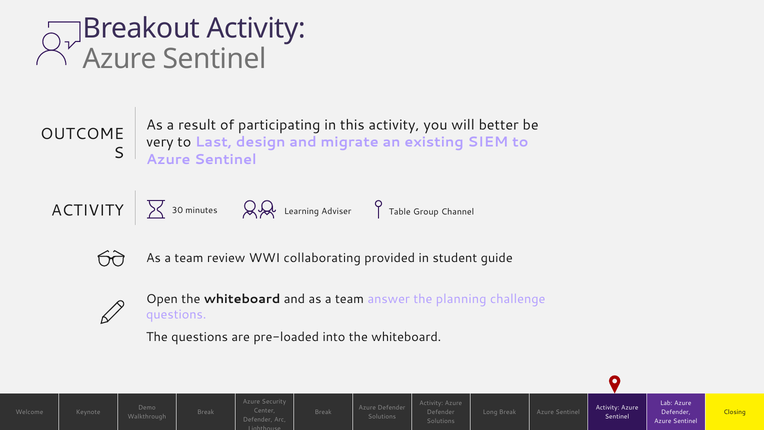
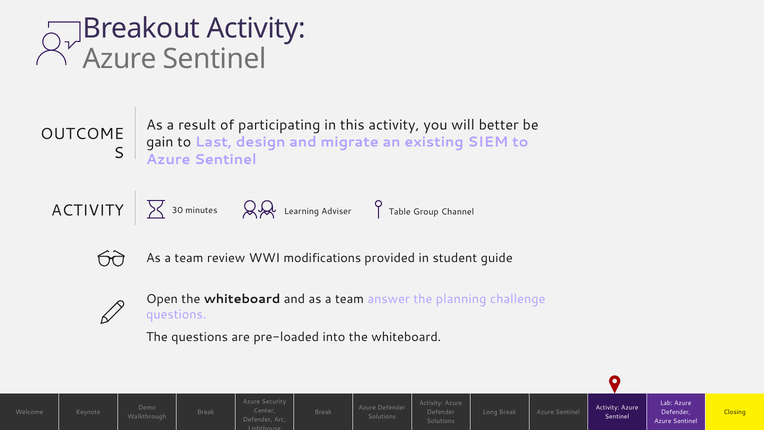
very: very -> gain
collaborating: collaborating -> modifications
